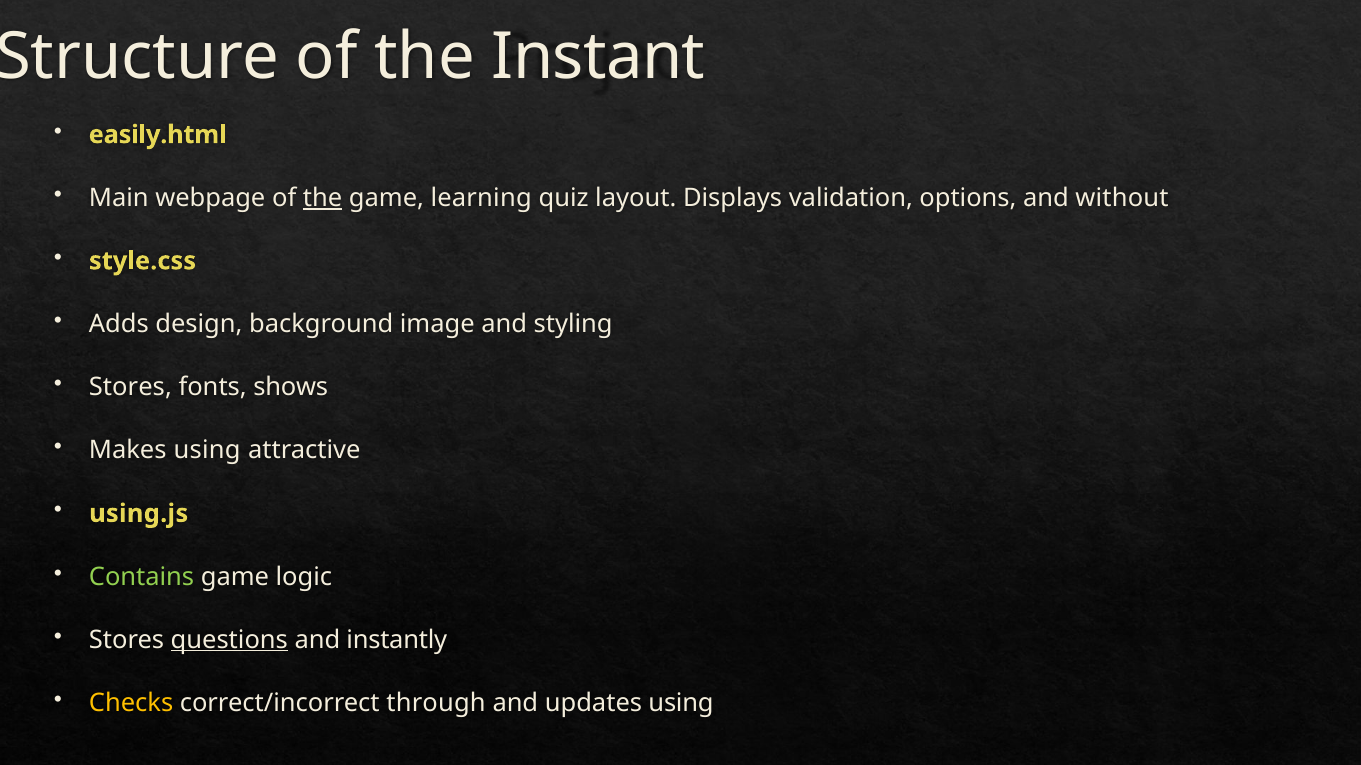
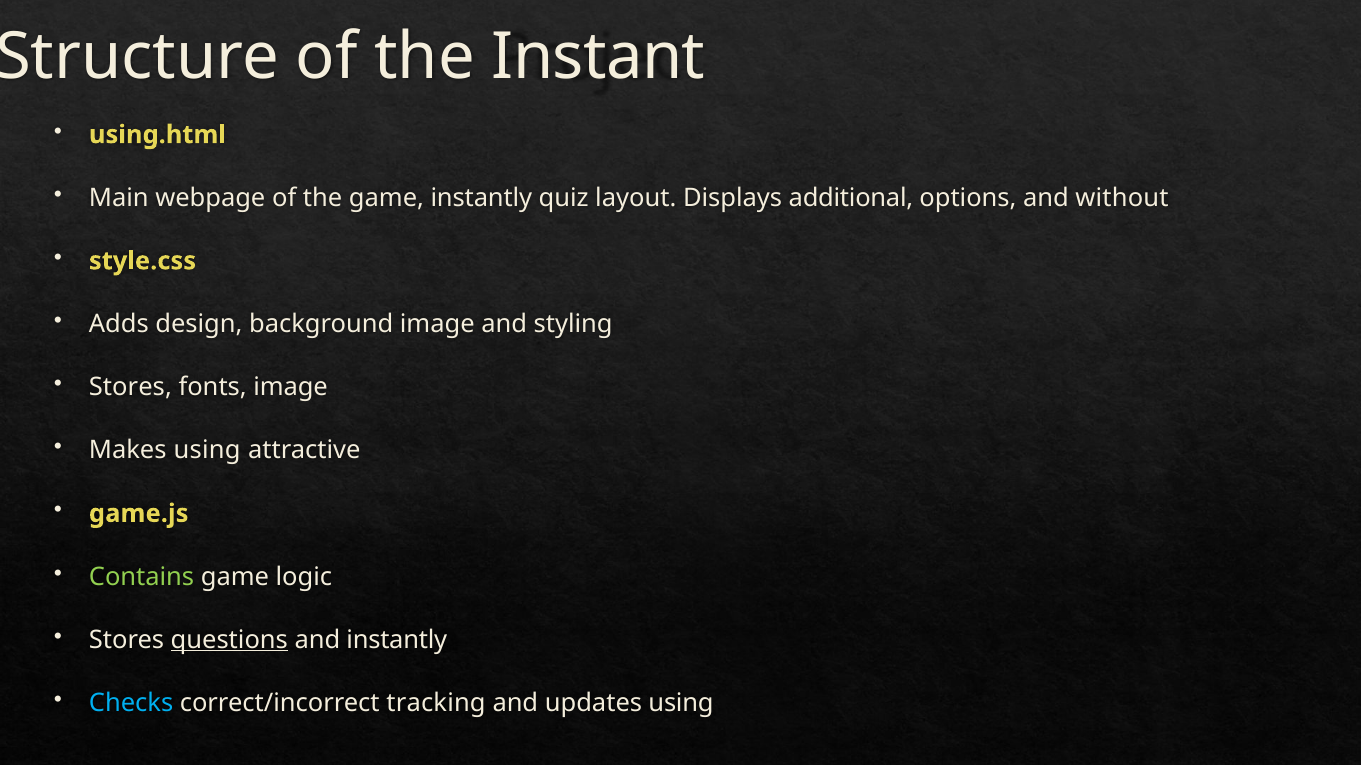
easily.html: easily.html -> using.html
the at (323, 198) underline: present -> none
game learning: learning -> instantly
validation: validation -> additional
fonts shows: shows -> image
using.js: using.js -> game.js
Checks colour: yellow -> light blue
through: through -> tracking
